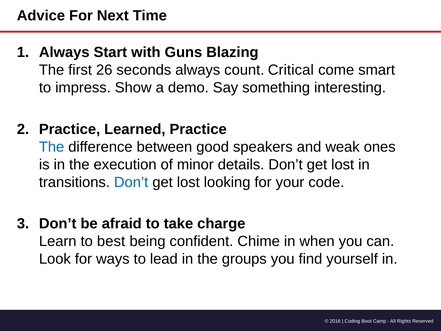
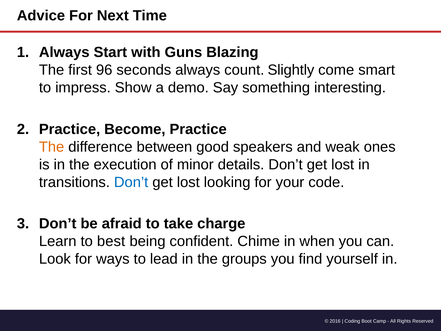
26: 26 -> 96
Critical: Critical -> Slightly
Learned: Learned -> Become
The at (52, 147) colour: blue -> orange
